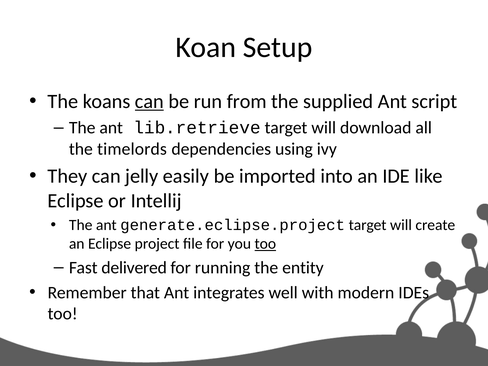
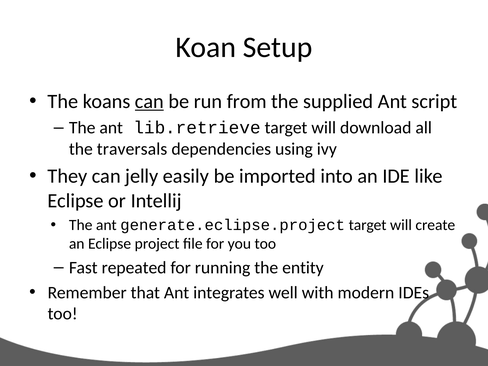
timelords: timelords -> traversals
too at (265, 244) underline: present -> none
delivered: delivered -> repeated
